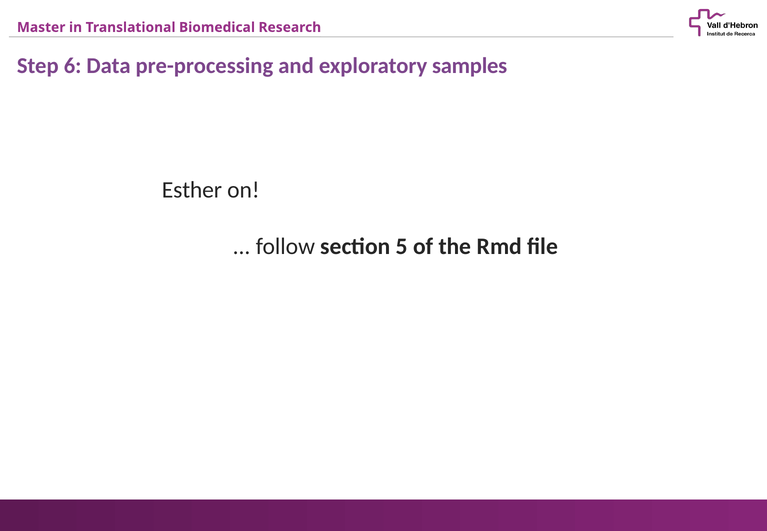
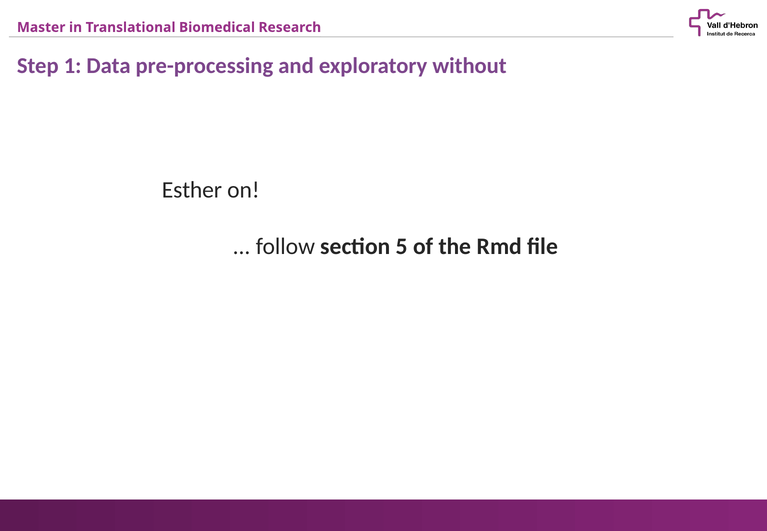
6: 6 -> 1
samples: samples -> without
